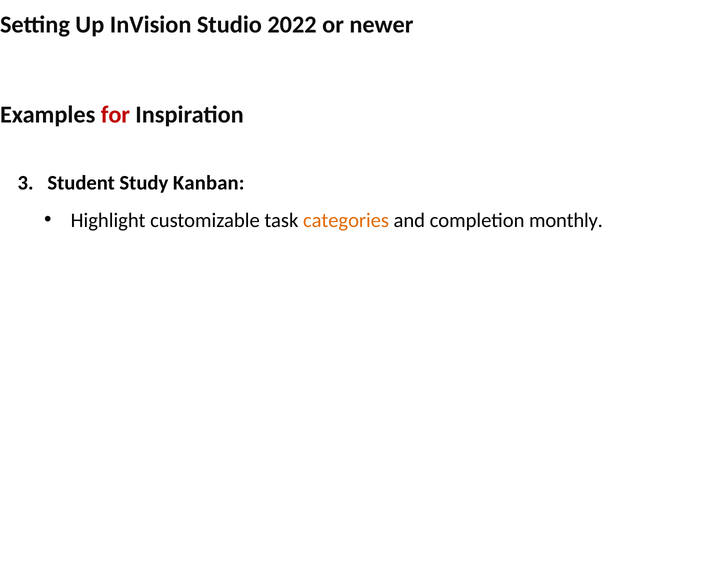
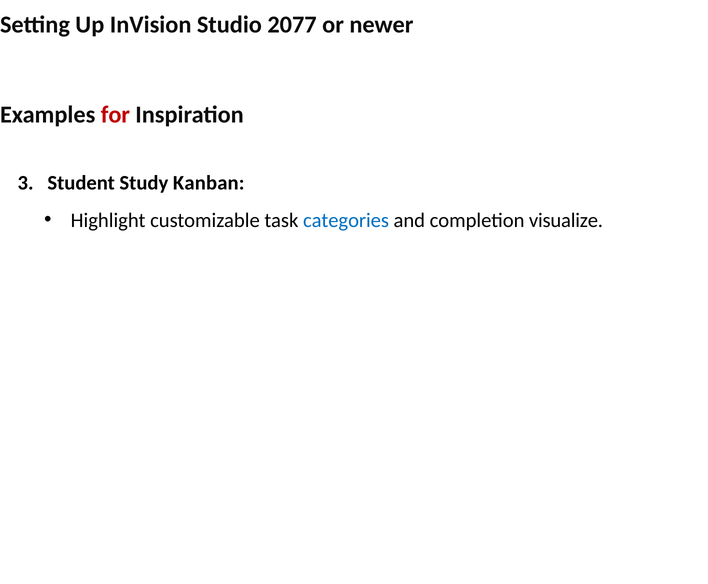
2022: 2022 -> 2077
categories colour: orange -> blue
monthly: monthly -> visualize
